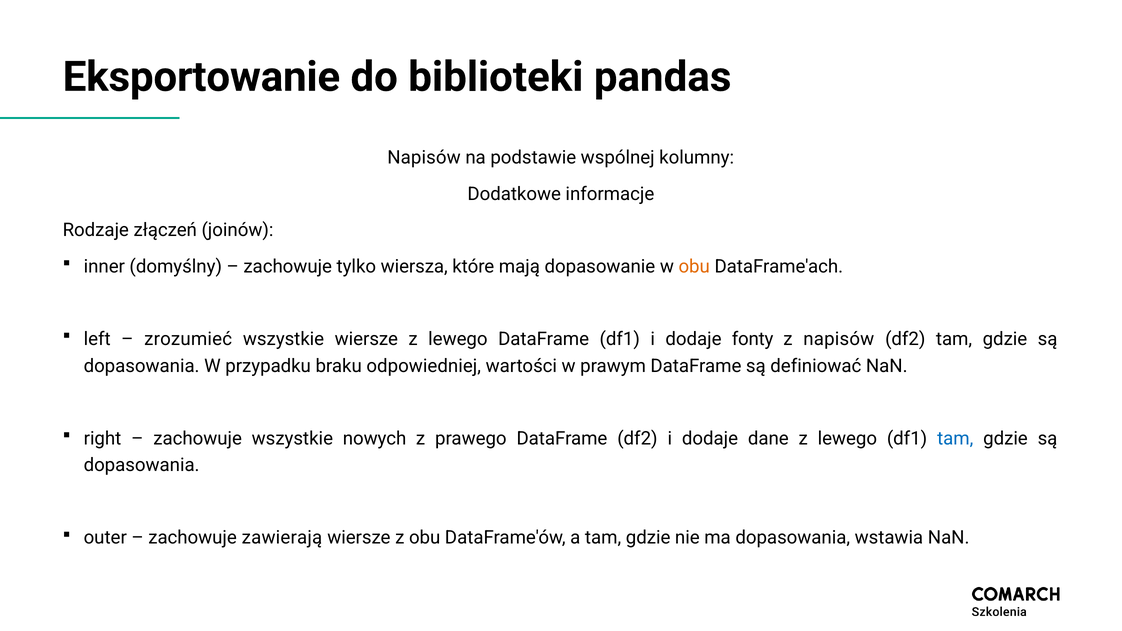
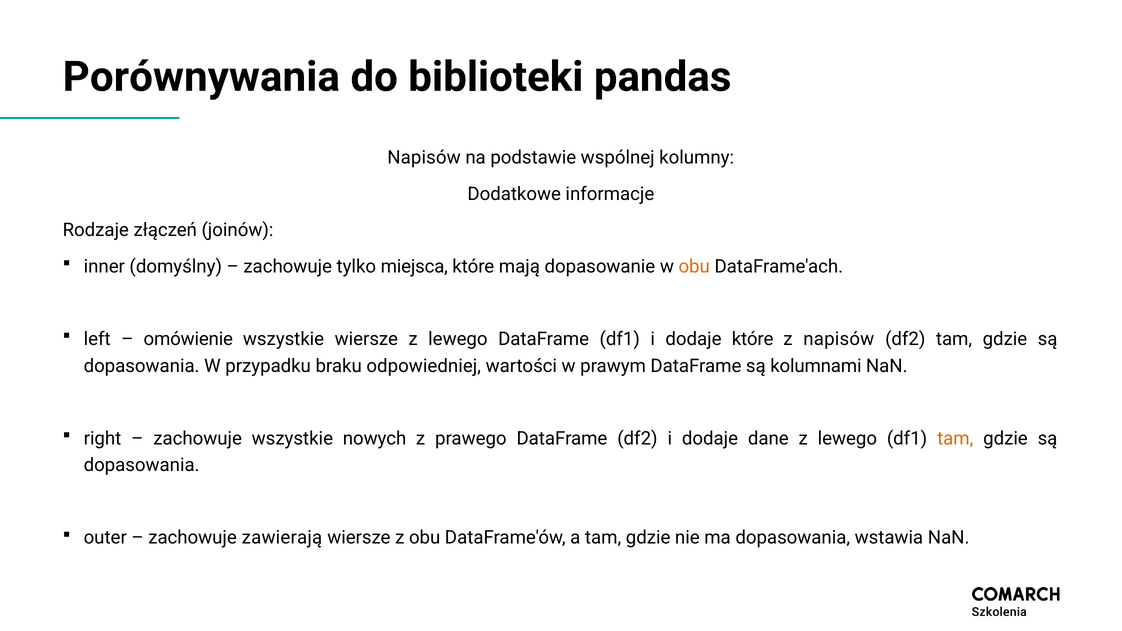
Eksportowanie: Eksportowanie -> Porównywania
wiersza: wiersza -> miejsca
zrozumieć: zrozumieć -> omówienie
dodaje fonty: fonty -> które
definiować: definiować -> kolumnami
tam at (955, 438) colour: blue -> orange
